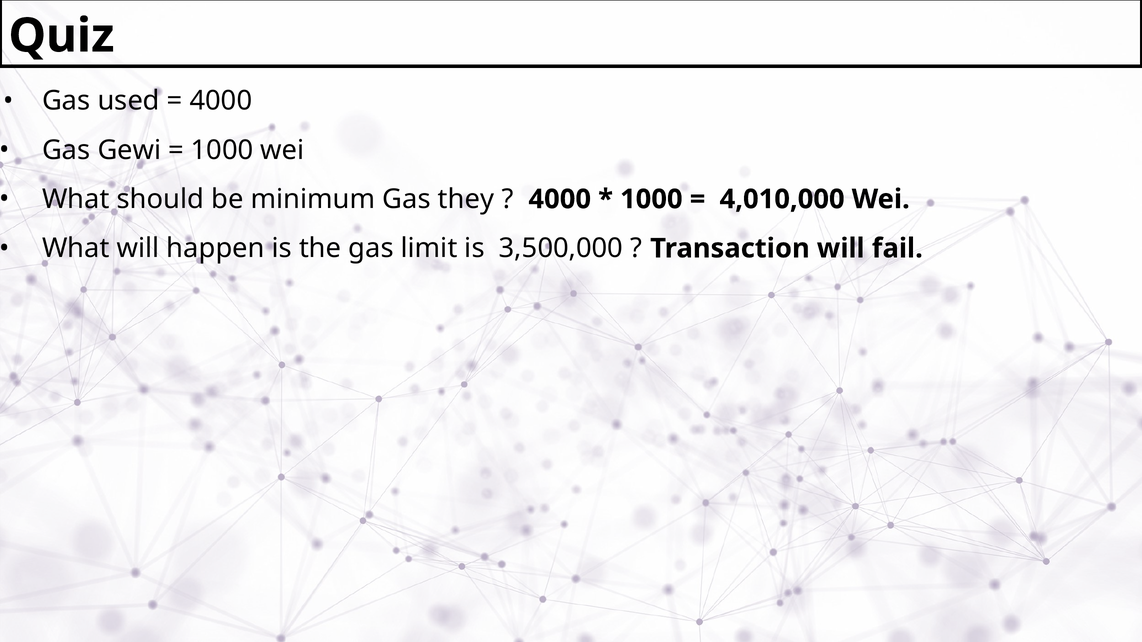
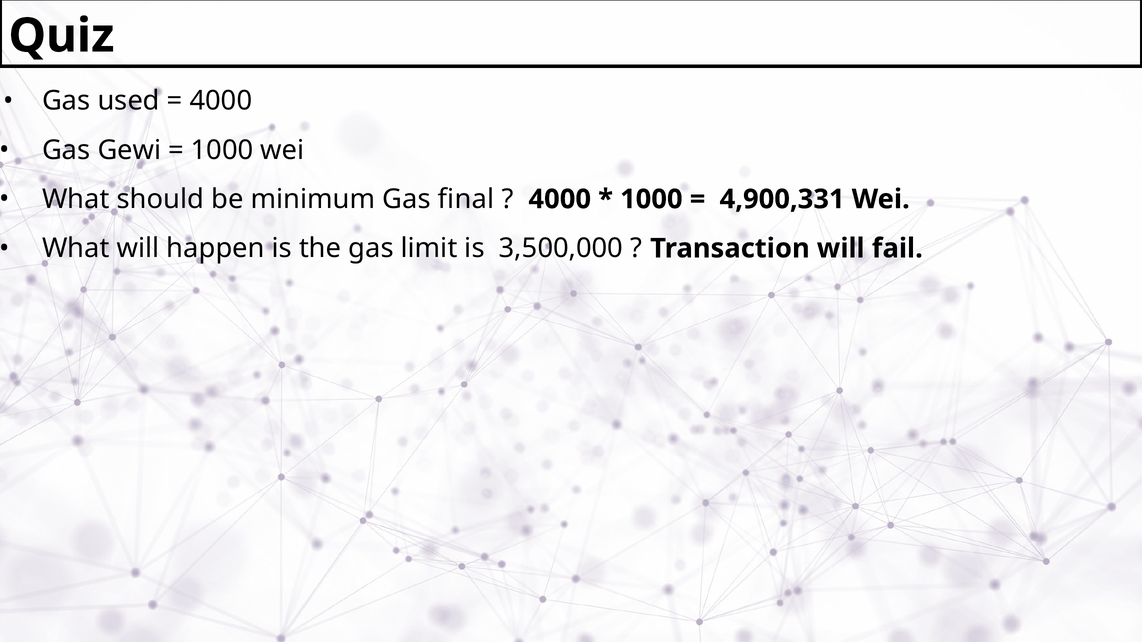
they: they -> final
4,010,000: 4,010,000 -> 4,900,331
